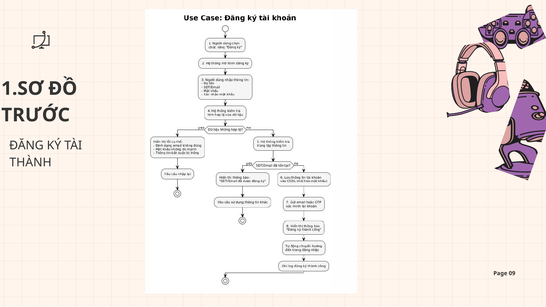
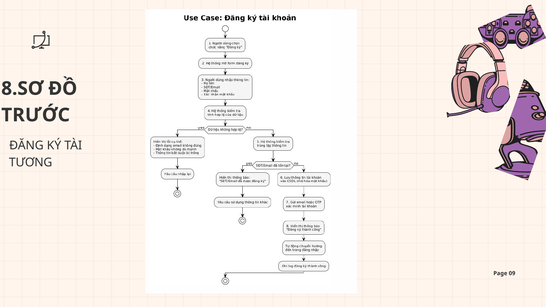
1.SƠ: 1.SƠ -> 8.SƠ
THÀNH: THÀNH -> TƯƠNG
